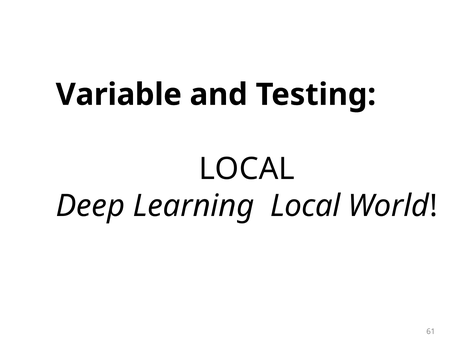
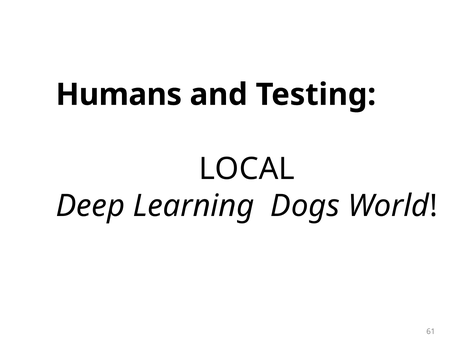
Variable: Variable -> Humans
Learning Local: Local -> Dogs
